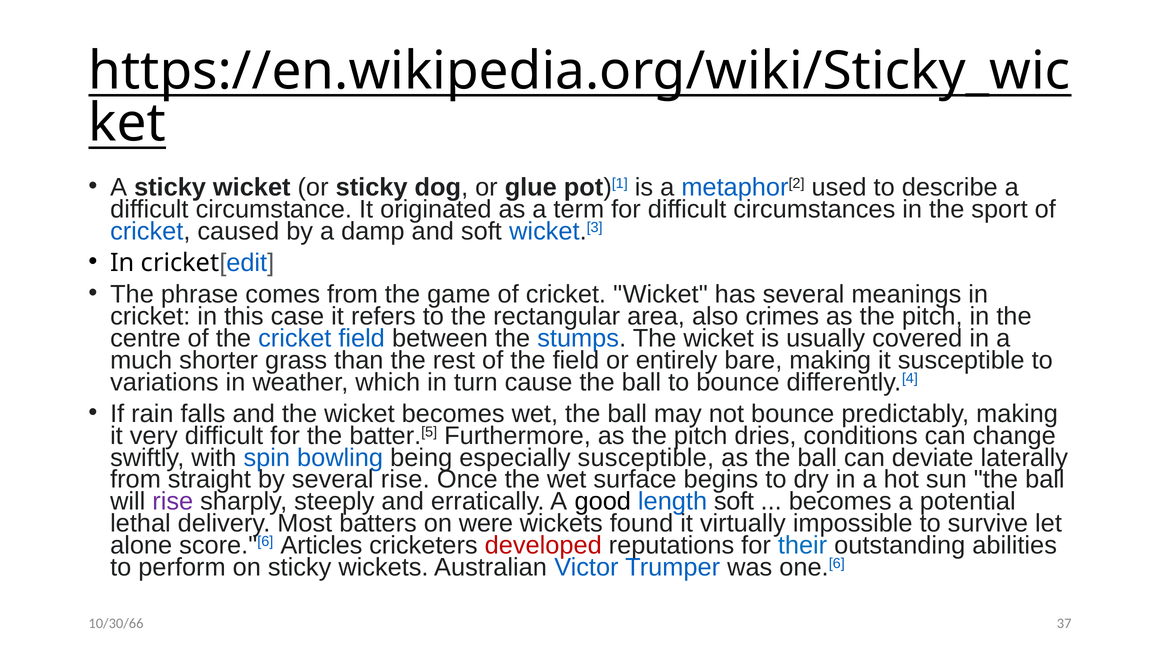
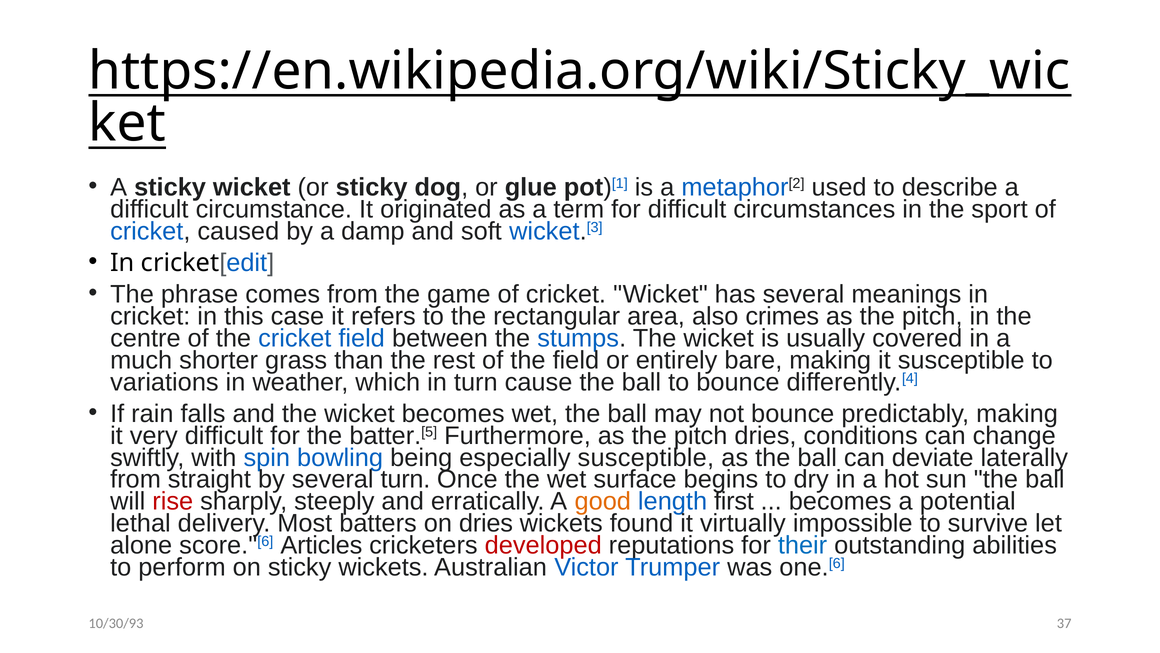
several rise: rise -> turn
rise at (173, 501) colour: purple -> red
good colour: black -> orange
length soft: soft -> first
on were: were -> dries
10/30/66: 10/30/66 -> 10/30/93
